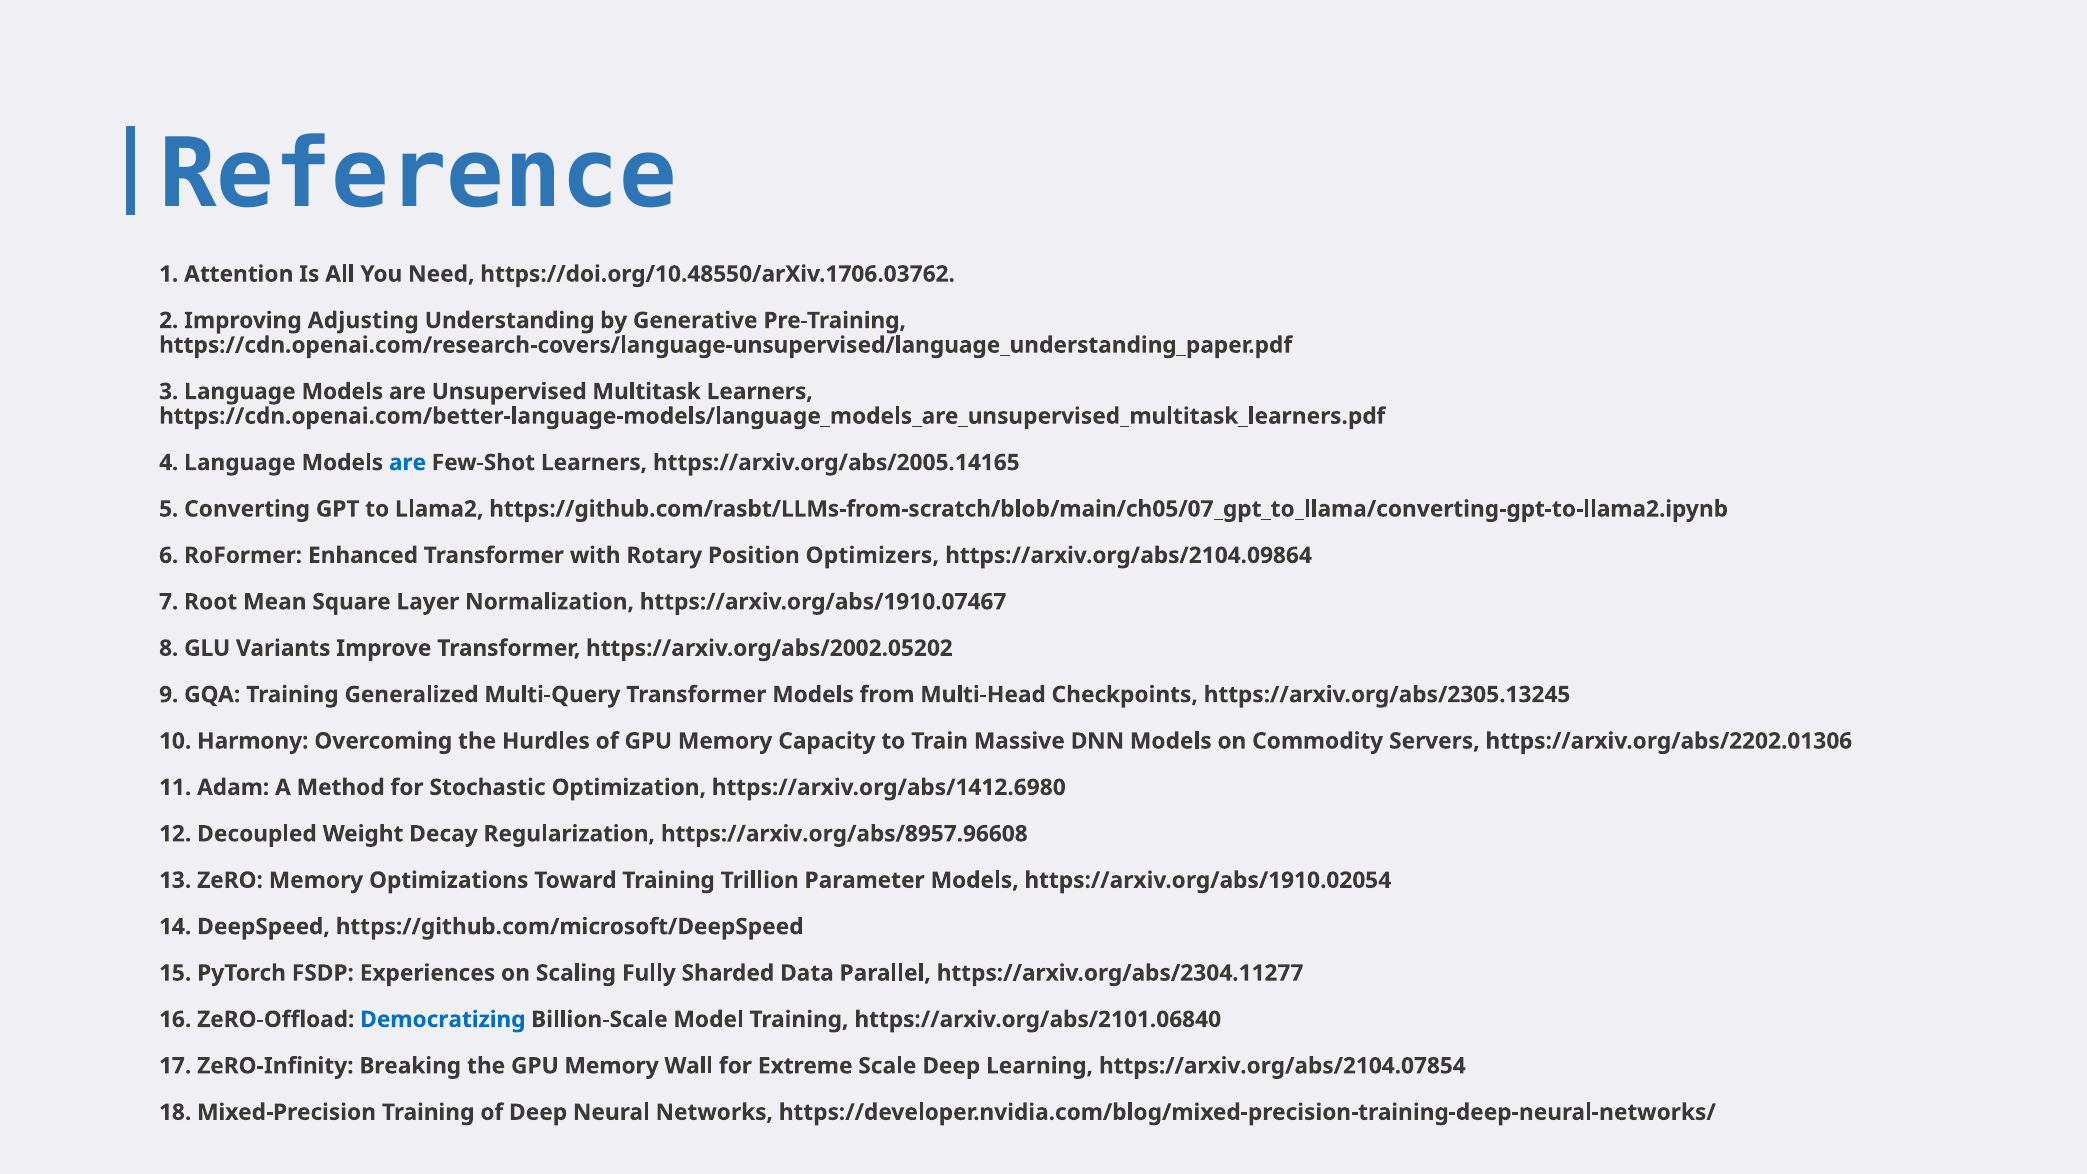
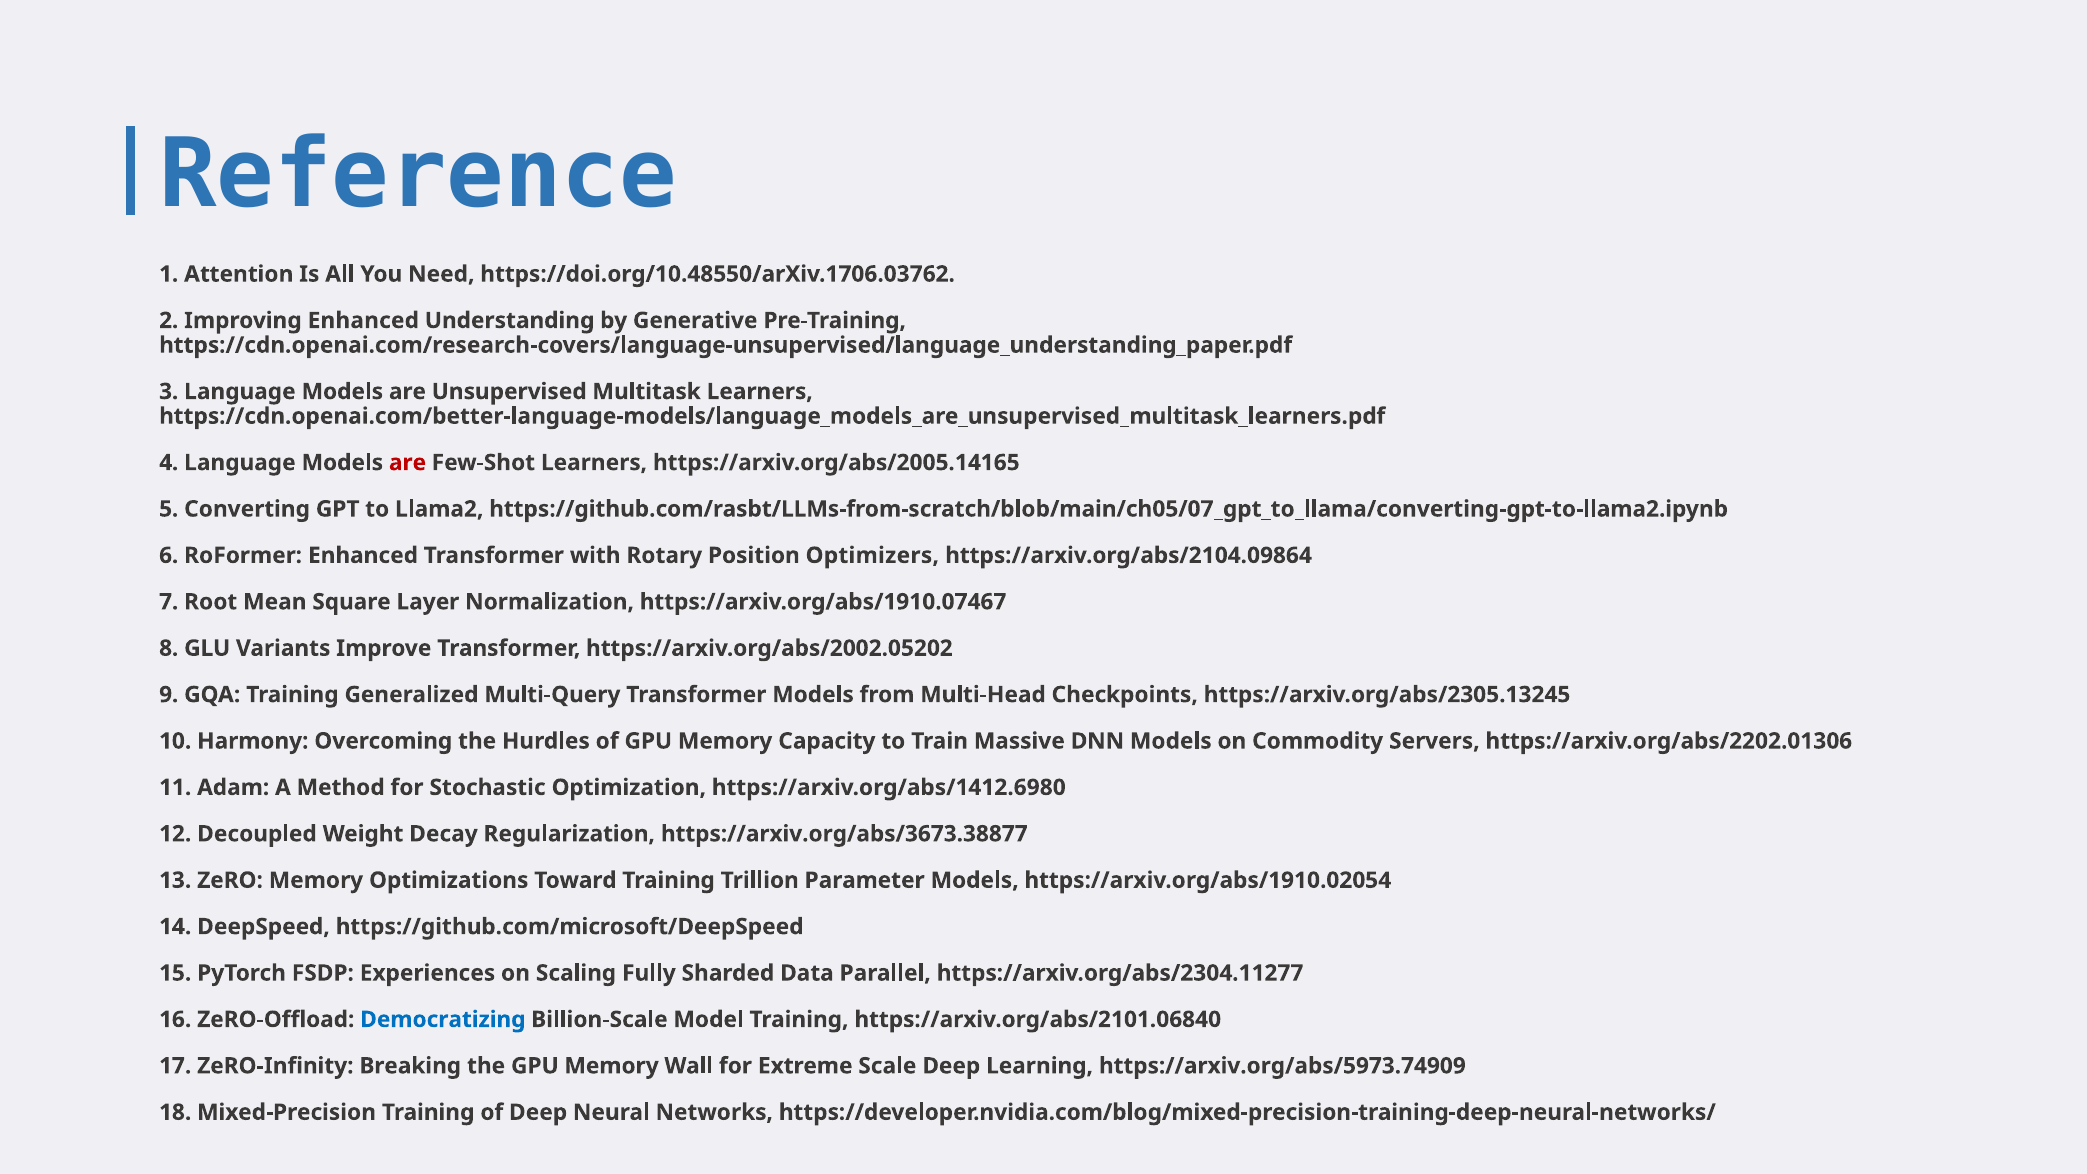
Improving Adjusting: Adjusting -> Enhanced
are at (407, 463) colour: blue -> red
https://arxiv.org/abs/8957.96608: https://arxiv.org/abs/8957.96608 -> https://arxiv.org/abs/3673.38877
https://arxiv.org/abs/2104.07854: https://arxiv.org/abs/2104.07854 -> https://arxiv.org/abs/5973.74909
